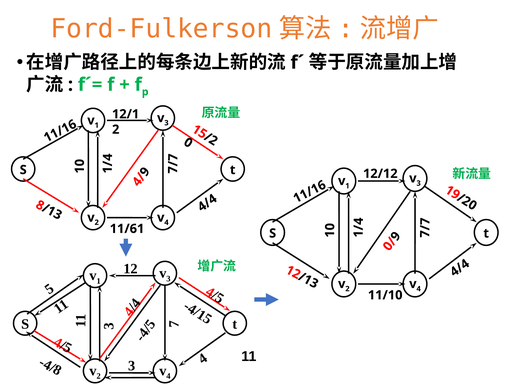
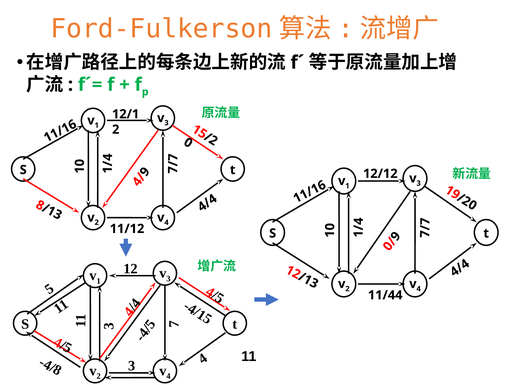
11/61: 11/61 -> 11/12
11/10: 11/10 -> 11/44
